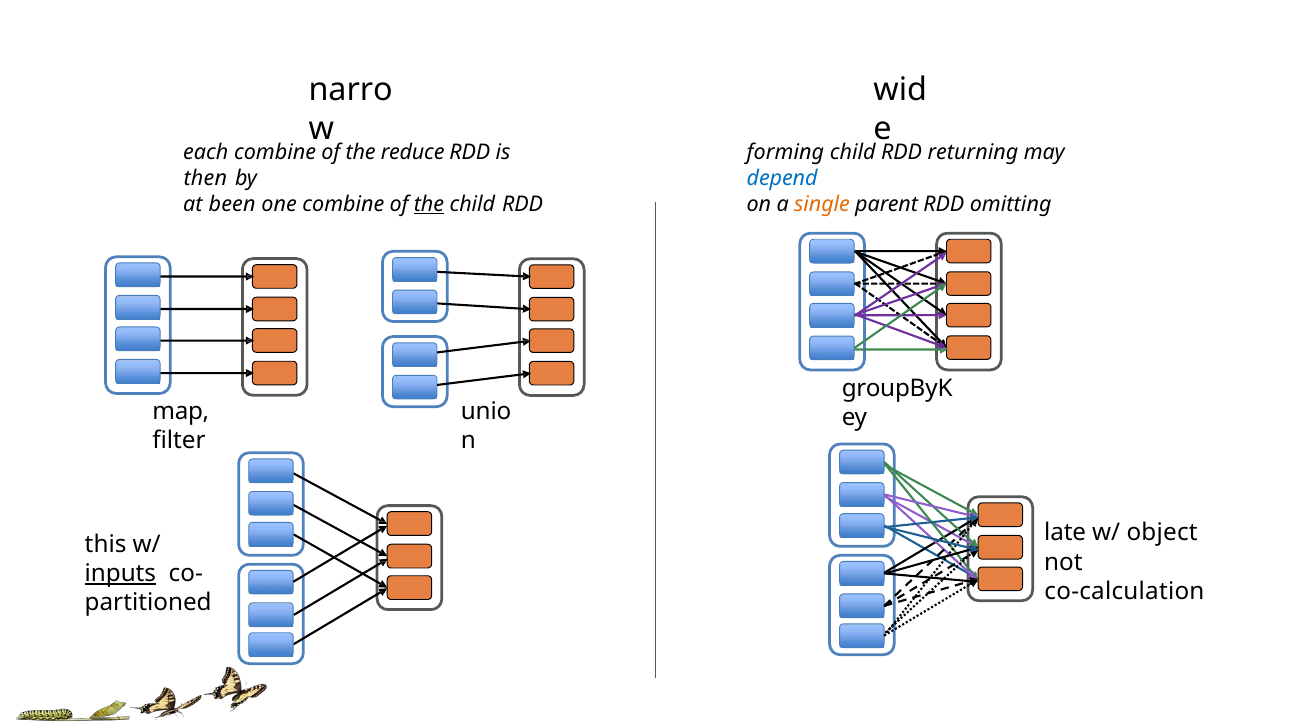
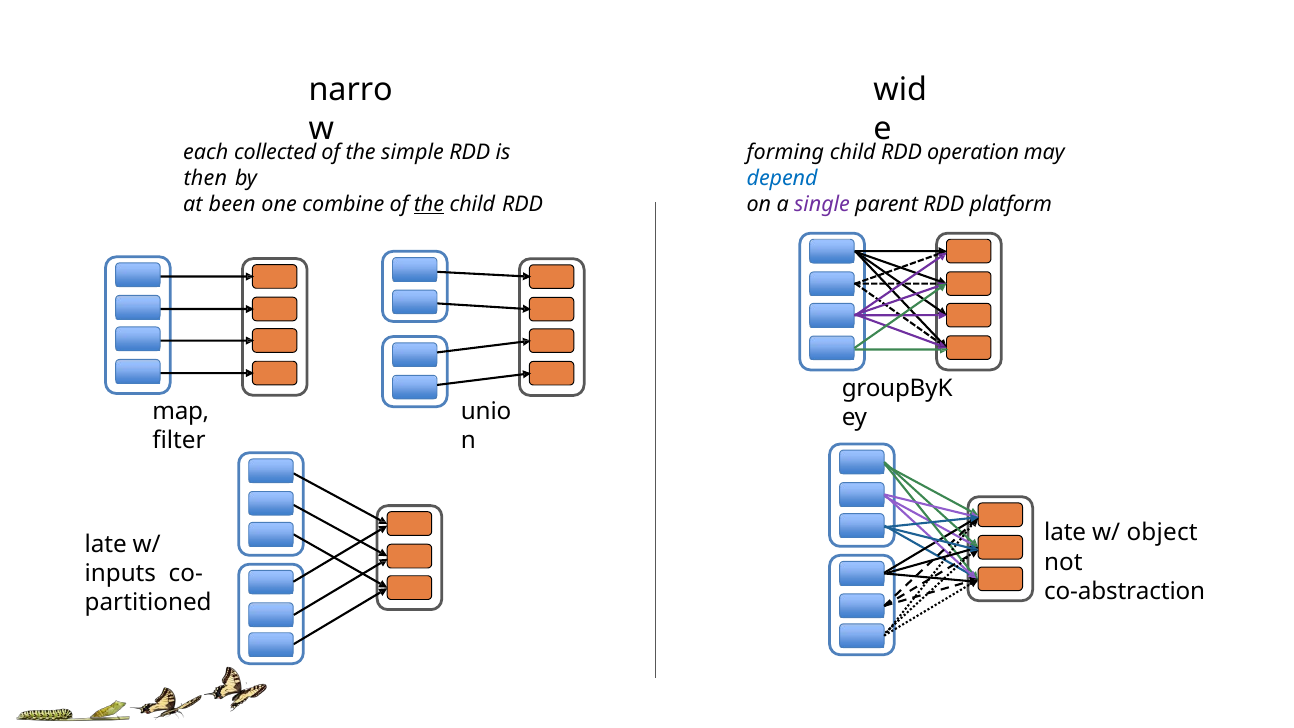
each combine: combine -> collected
reduce: reduce -> simple
returning: returning -> operation
single colour: orange -> purple
omitting: omitting -> platform
this at (106, 544): this -> late
inputs underline: present -> none
co-calculation: co-calculation -> co-abstraction
